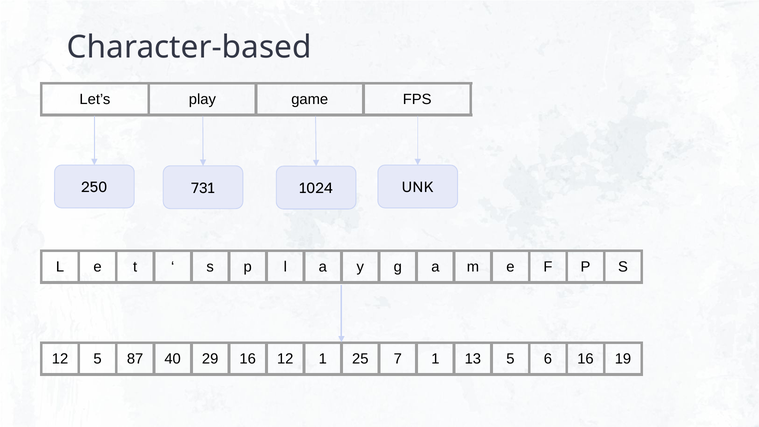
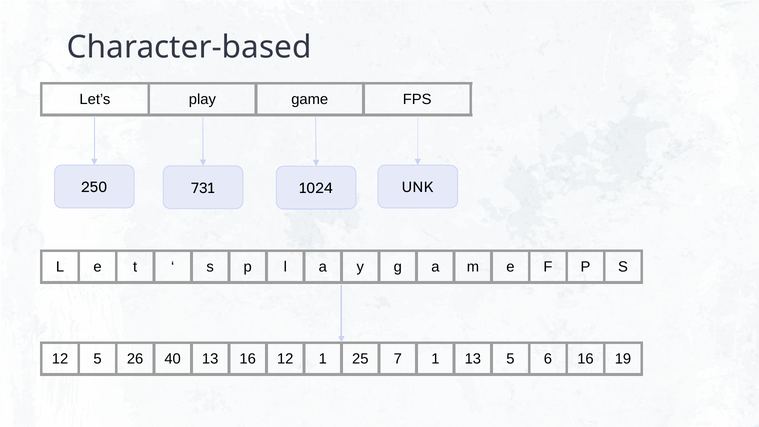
87: 87 -> 26
40 29: 29 -> 13
